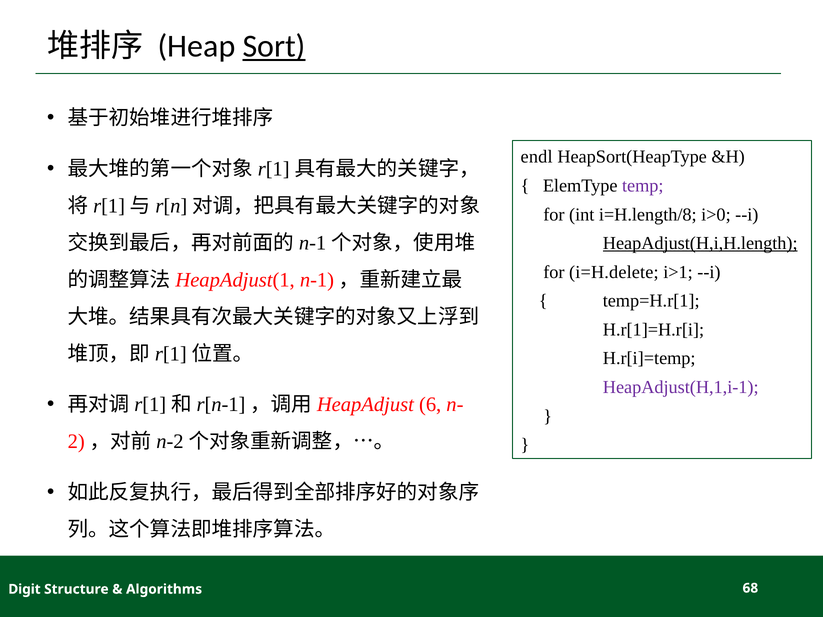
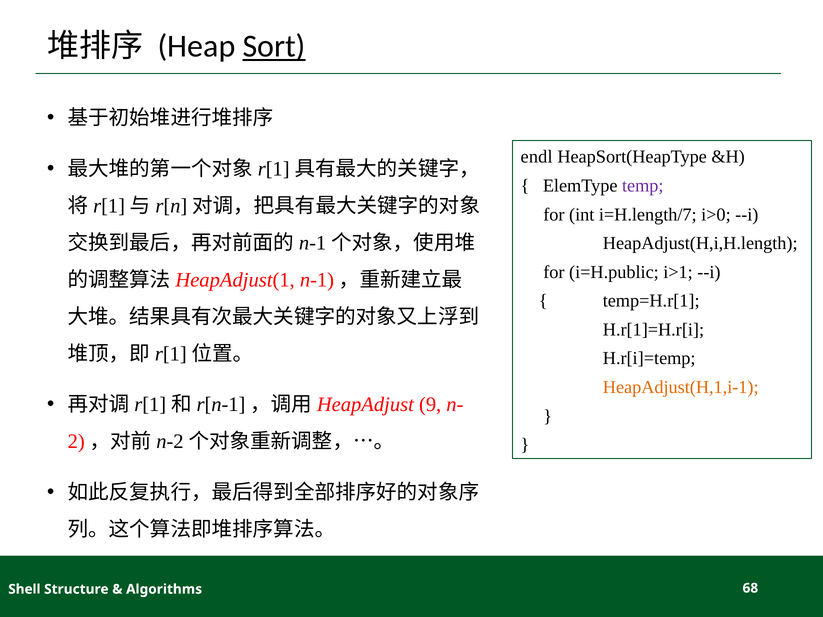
i=H.length/8: i=H.length/8 -> i=H.length/7
HeapAdjust(H,i,H.length underline: present -> none
i=H.delete: i=H.delete -> i=H.public
HeapAdjust(H,1,i-1 colour: purple -> orange
6: 6 -> 9
Digit: Digit -> Shell
